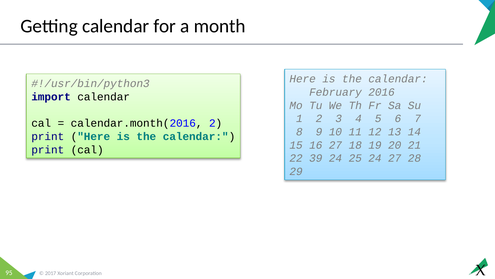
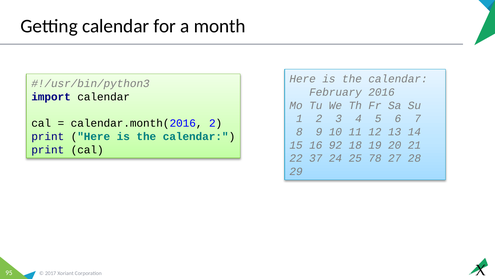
16 27: 27 -> 92
39: 39 -> 37
25 24: 24 -> 78
